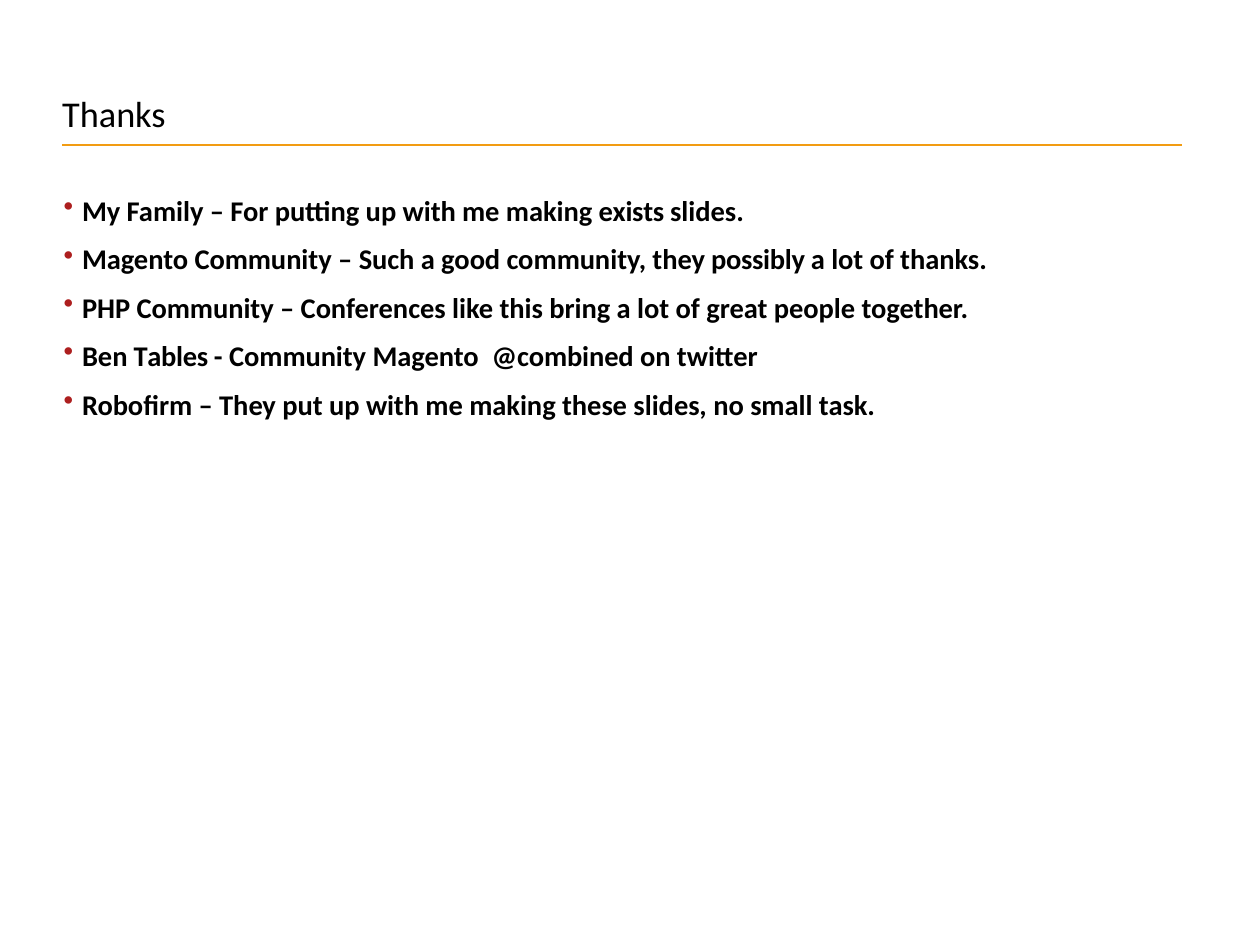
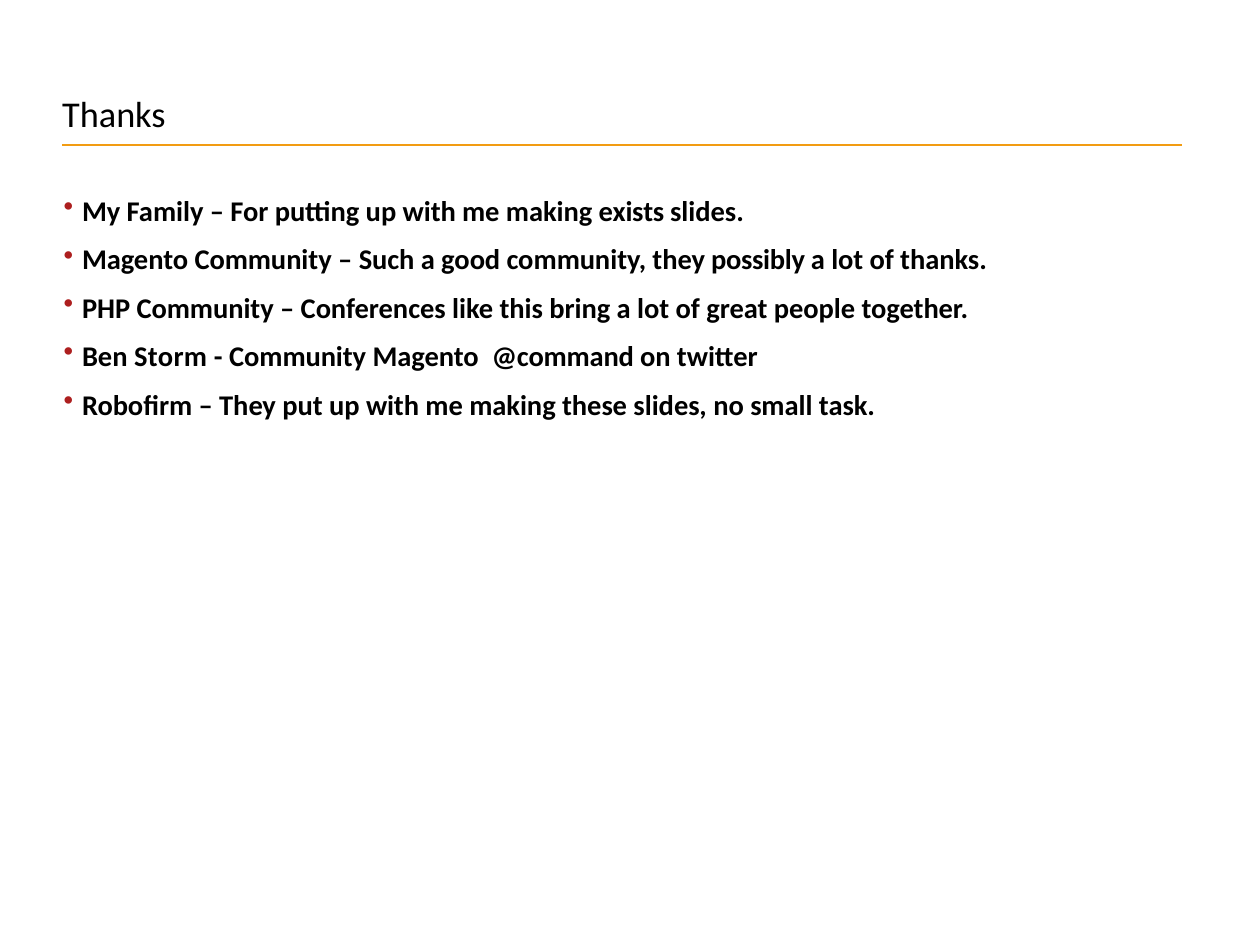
Tables: Tables -> Storm
@combined: @combined -> @command
